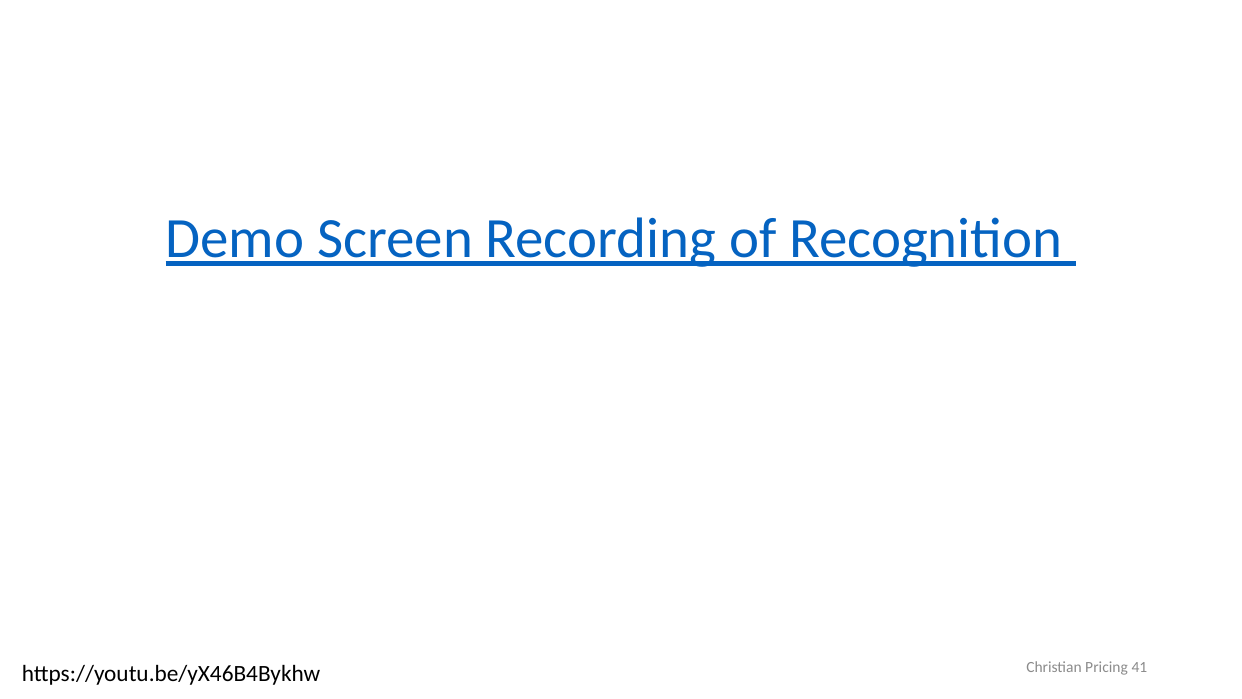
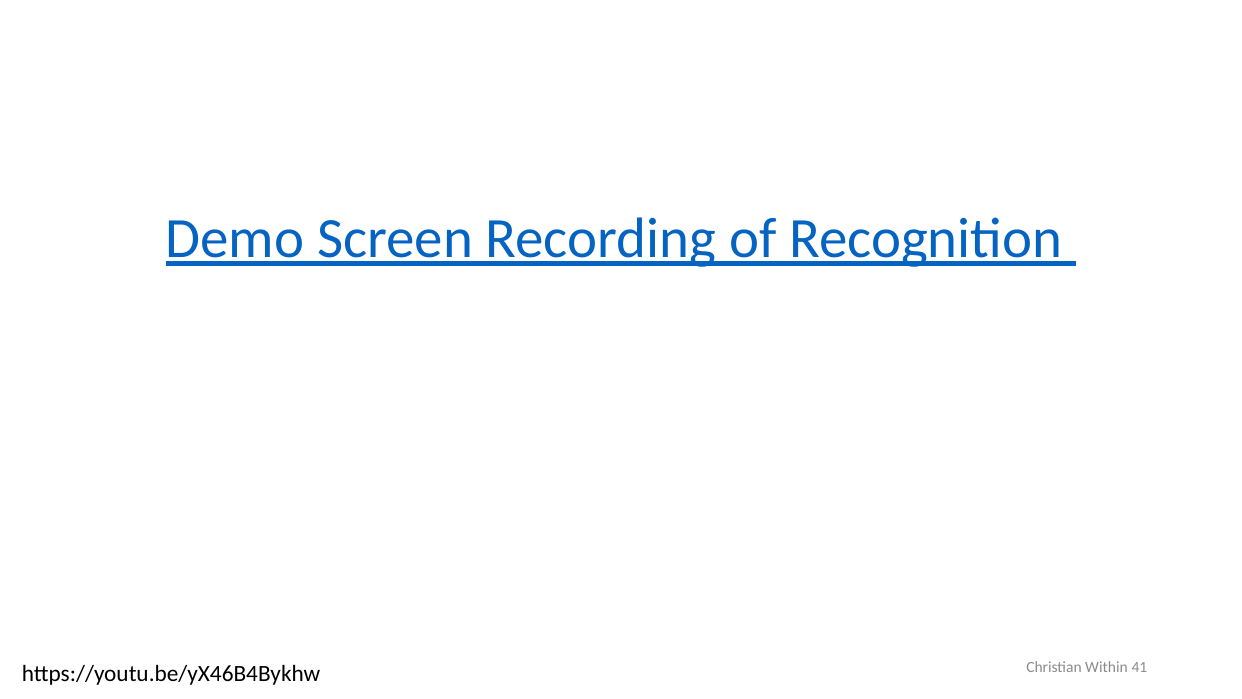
Pricing: Pricing -> Within
